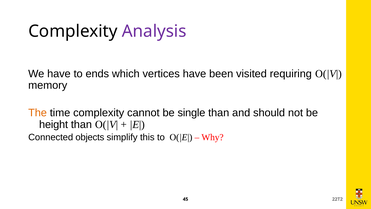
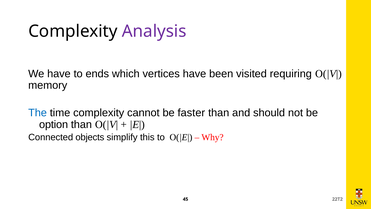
The colour: orange -> blue
single: single -> faster
height: height -> option
